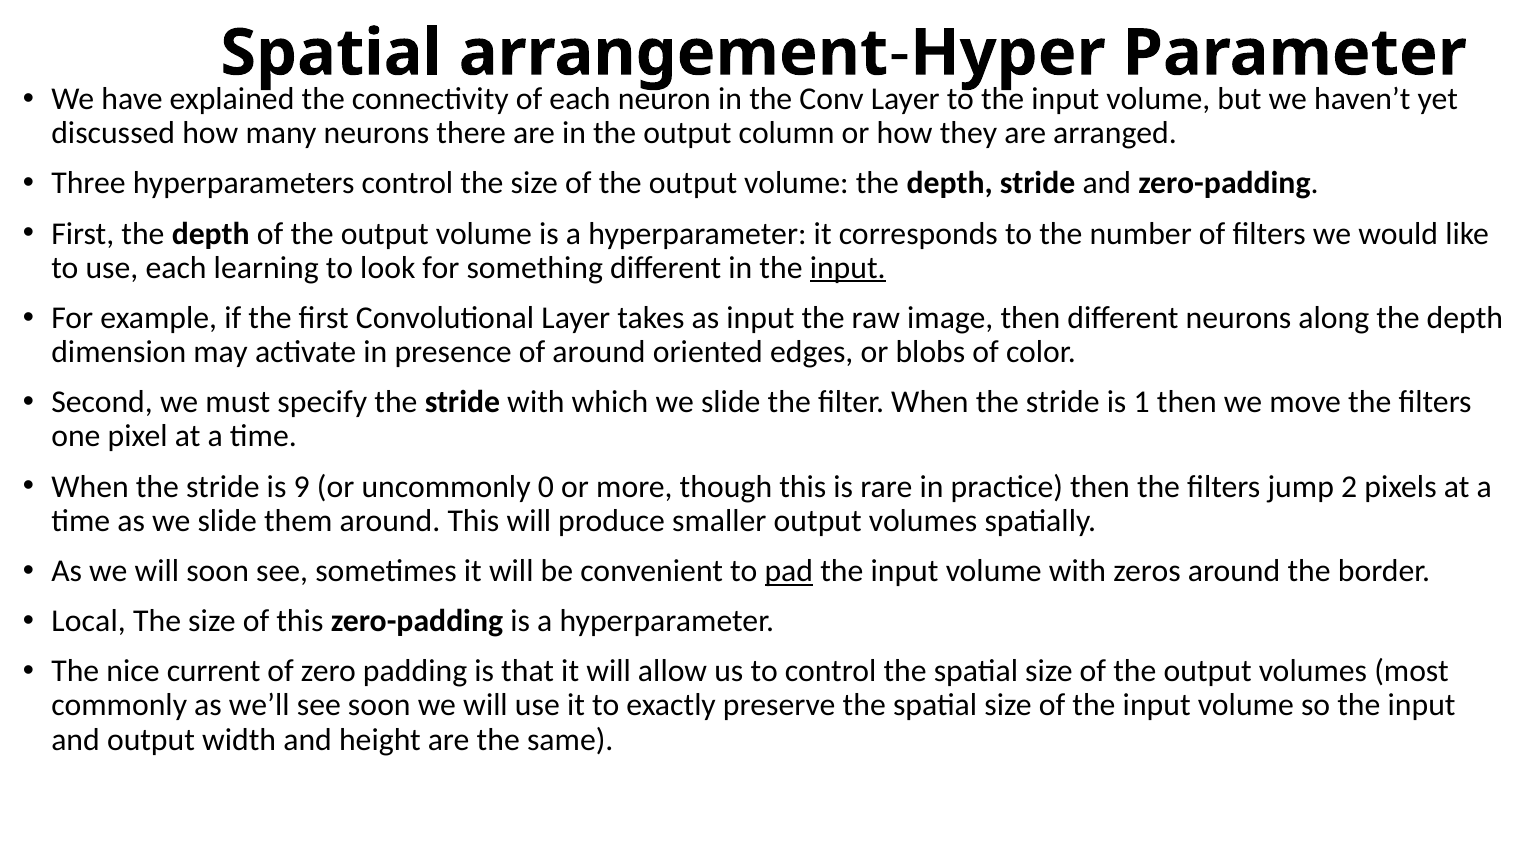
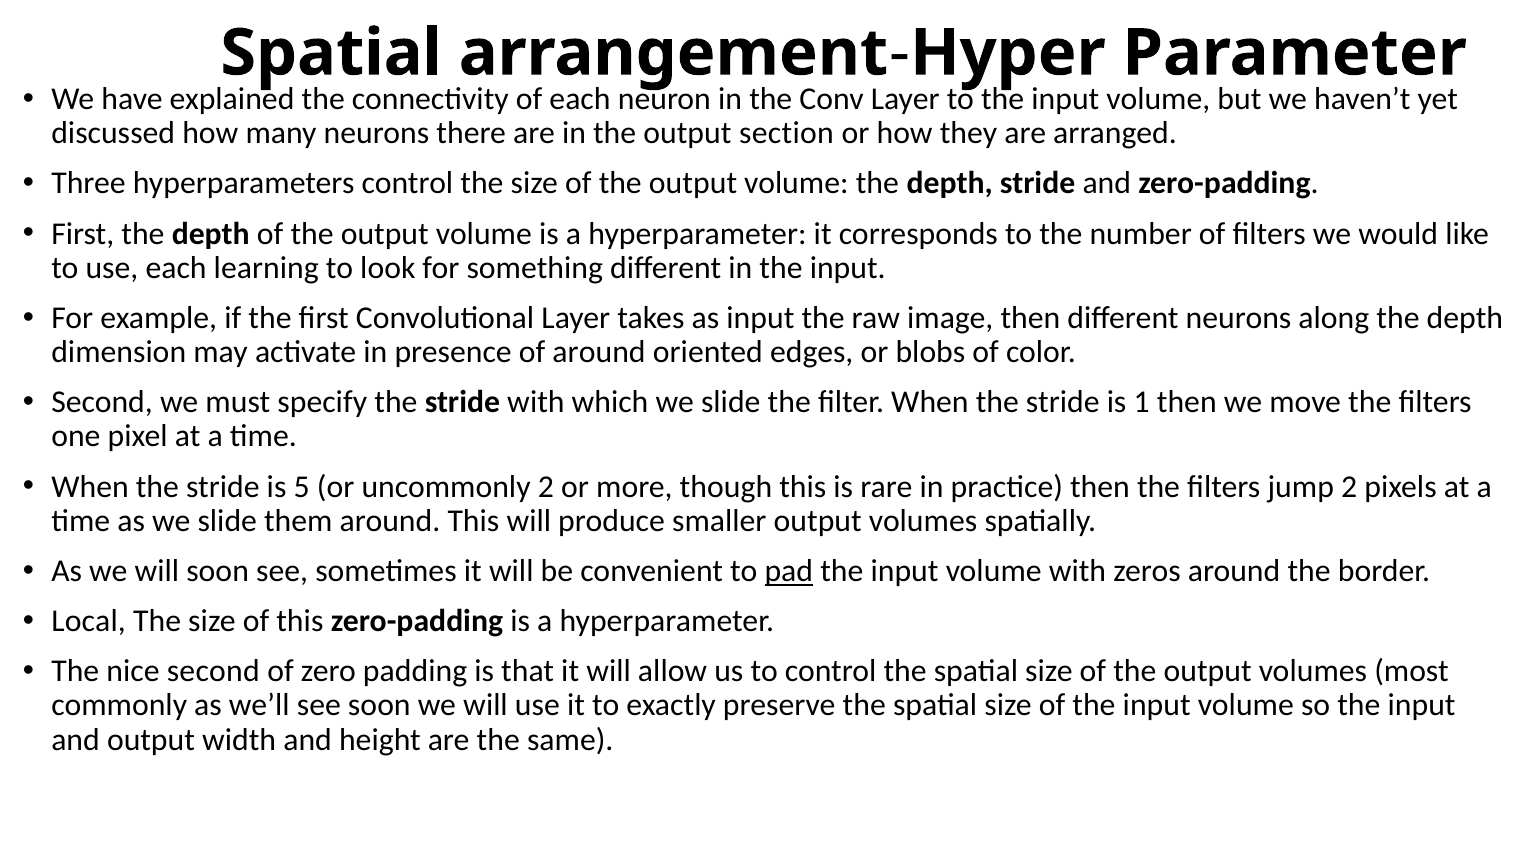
column: column -> section
input at (848, 268) underline: present -> none
9: 9 -> 5
uncommonly 0: 0 -> 2
nice current: current -> second
